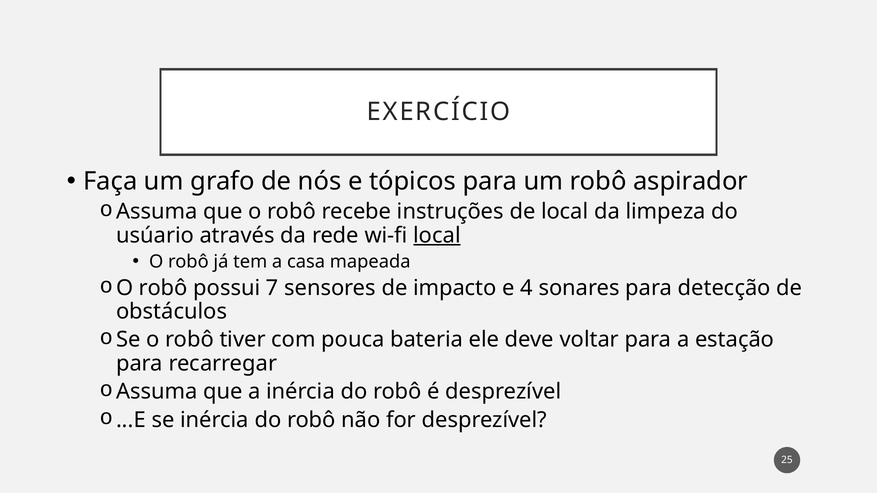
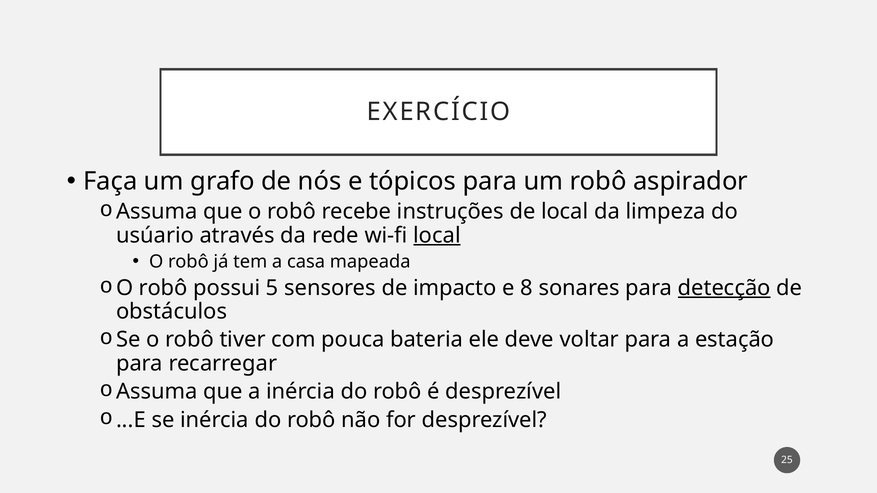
7: 7 -> 5
4: 4 -> 8
detecção underline: none -> present
